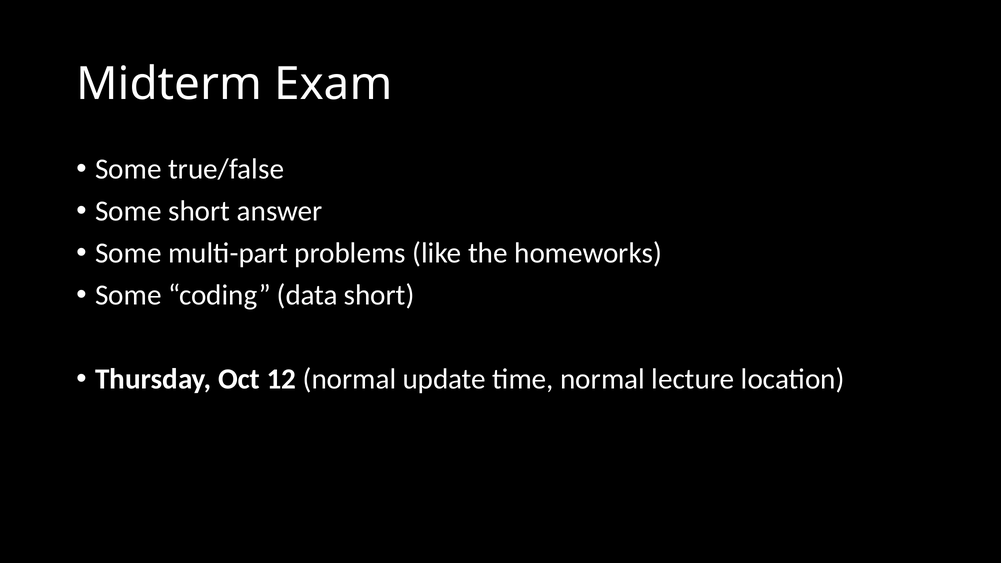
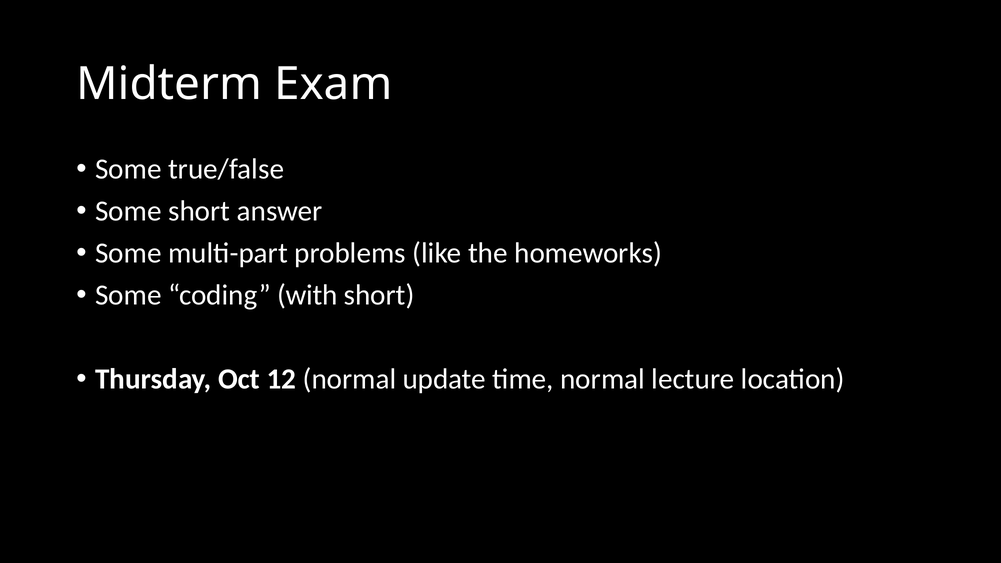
data: data -> with
